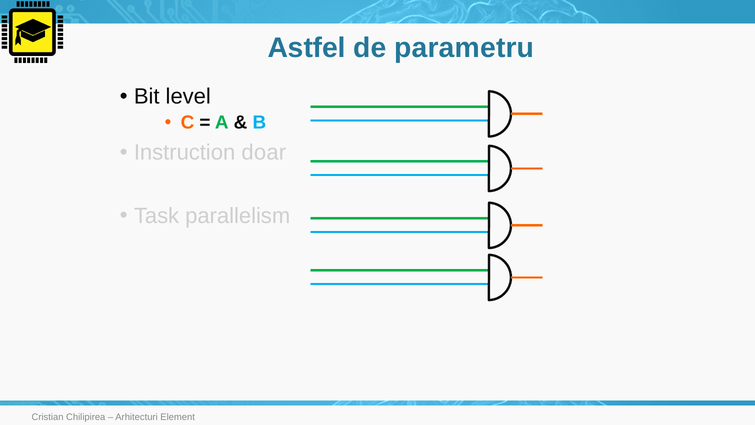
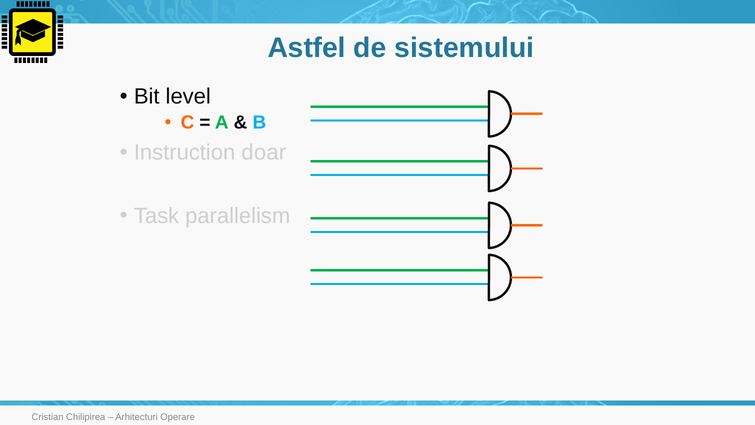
parametru: parametru -> sistemului
Element: Element -> Operare
